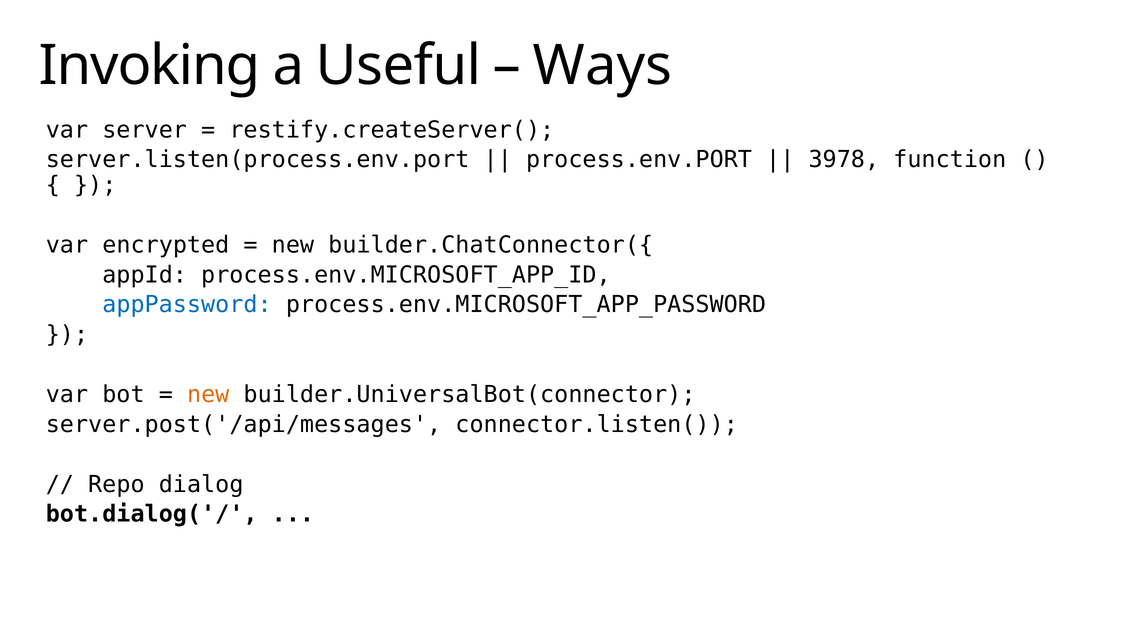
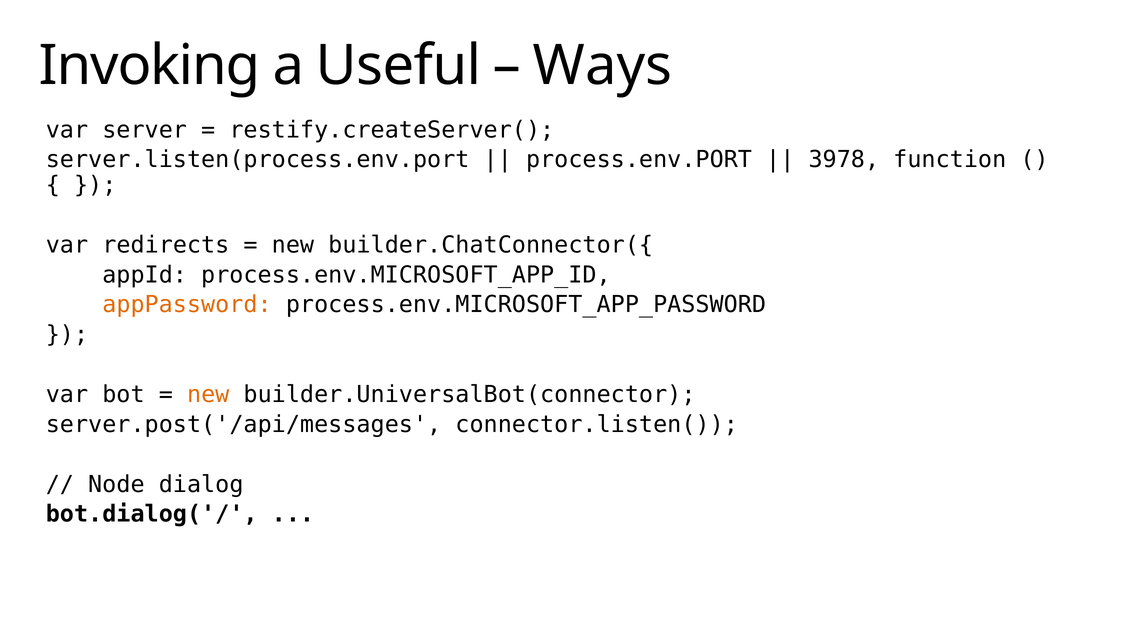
encrypted: encrypted -> redirects
appPassword colour: blue -> orange
Repo: Repo -> Node
